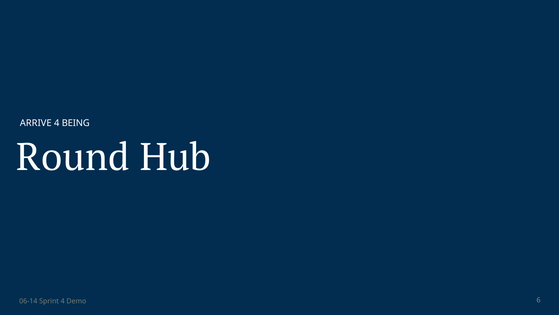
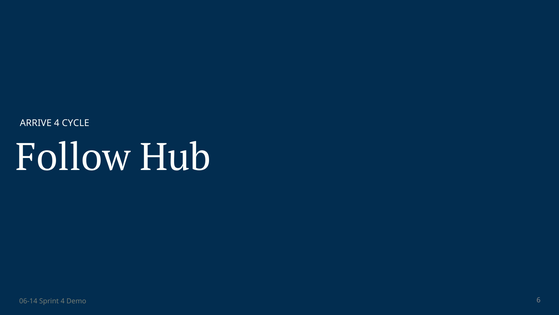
BEING: BEING -> CYCLE
Round: Round -> Follow
